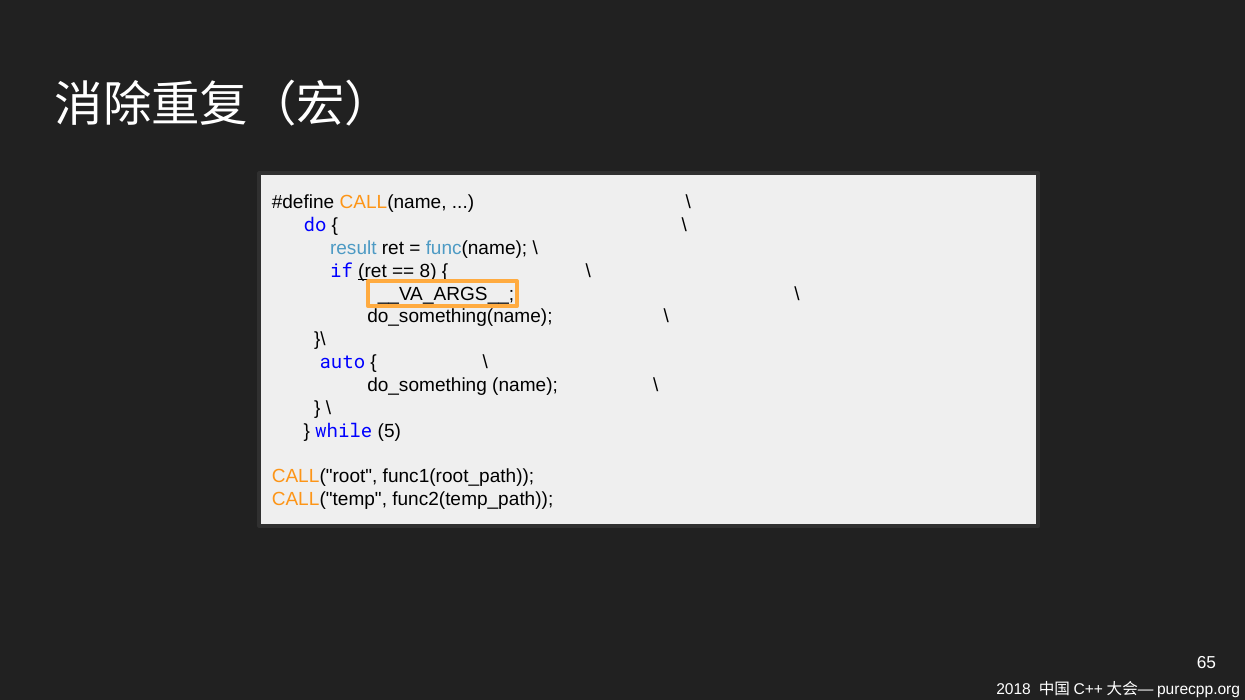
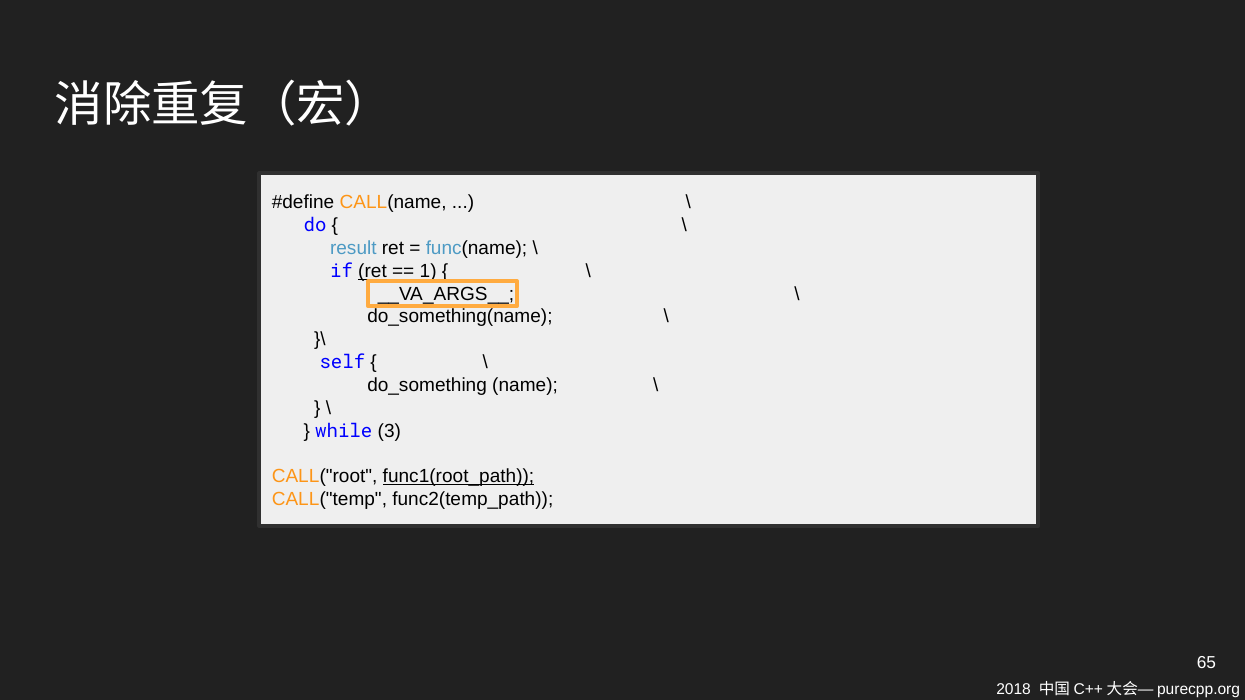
8: 8 -> 1
auto: auto -> self
5: 5 -> 3
func1(root_path underline: none -> present
